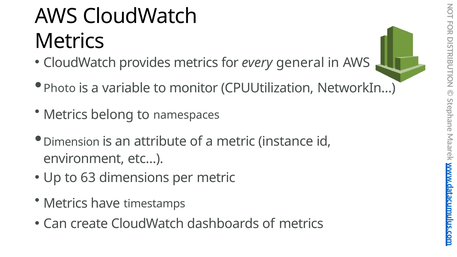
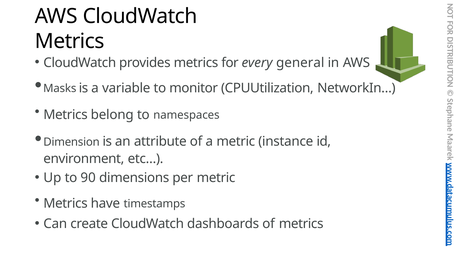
Photo: Photo -> Masks
63: 63 -> 90
